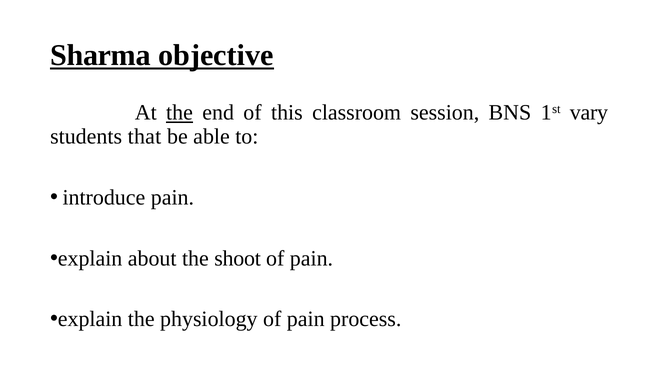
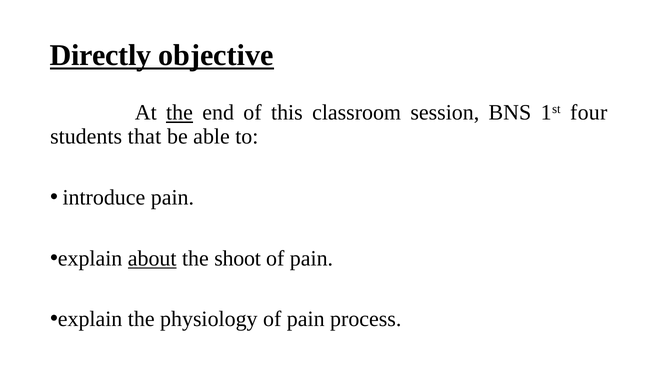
Sharma: Sharma -> Directly
vary: vary -> four
about underline: none -> present
